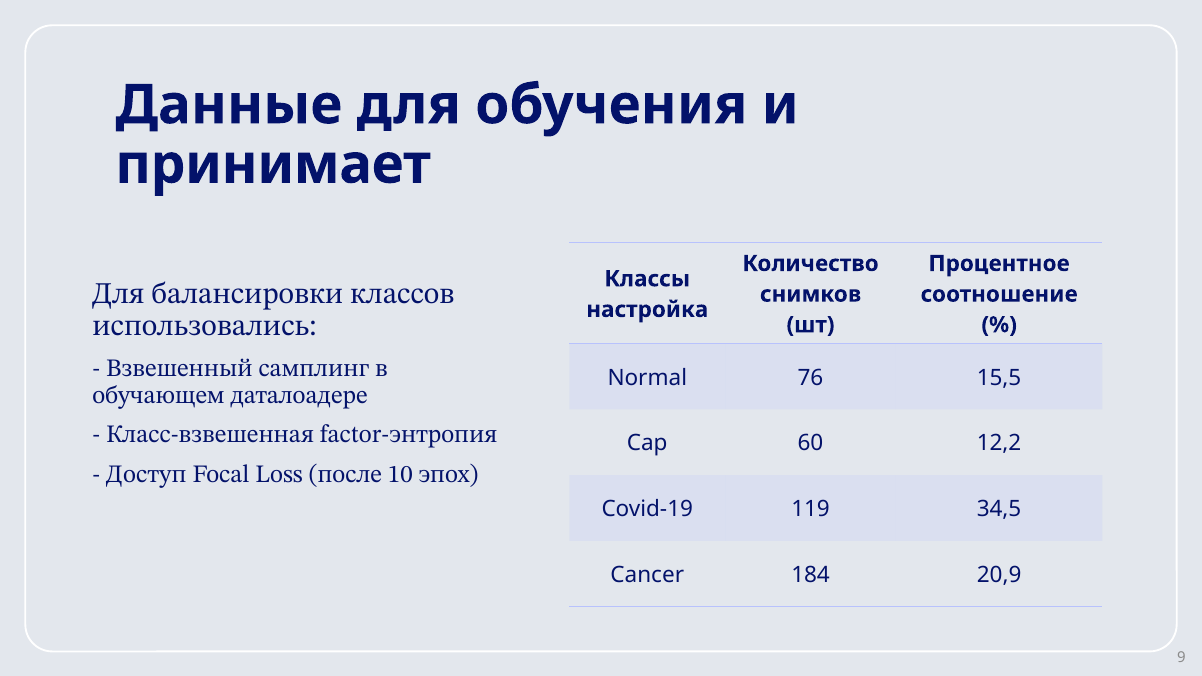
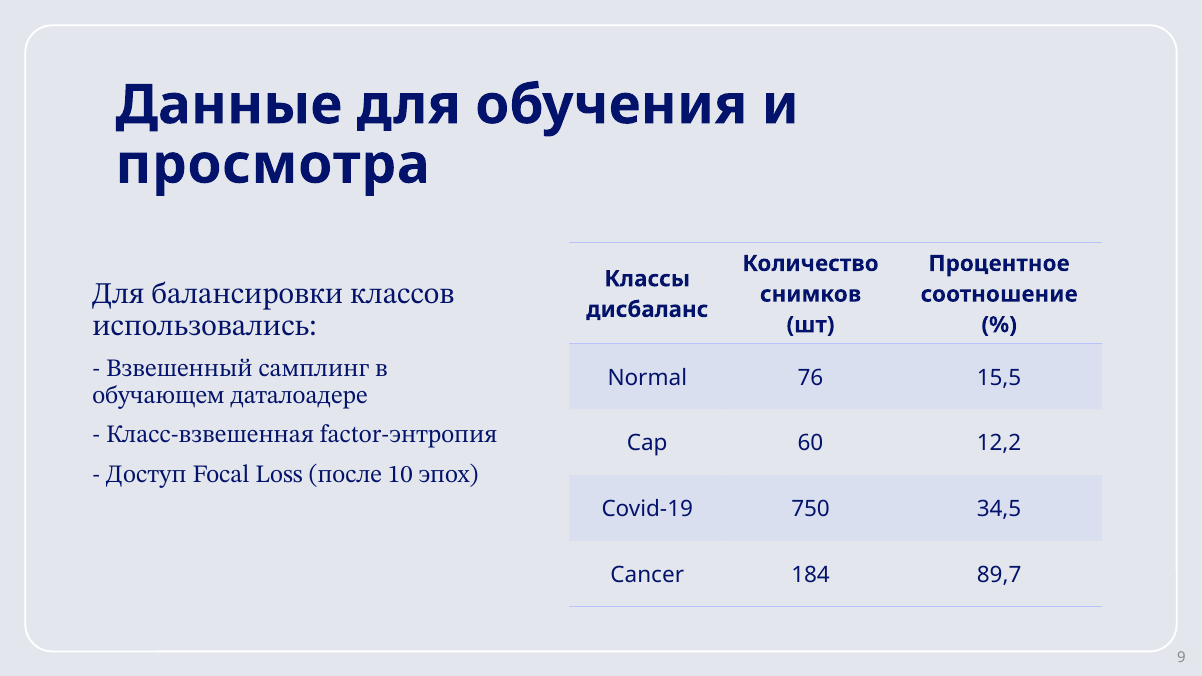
принимает: принимает -> просмотра
настройка: настройка -> дисбаланс
119: 119 -> 750
20,9: 20,9 -> 89,7
